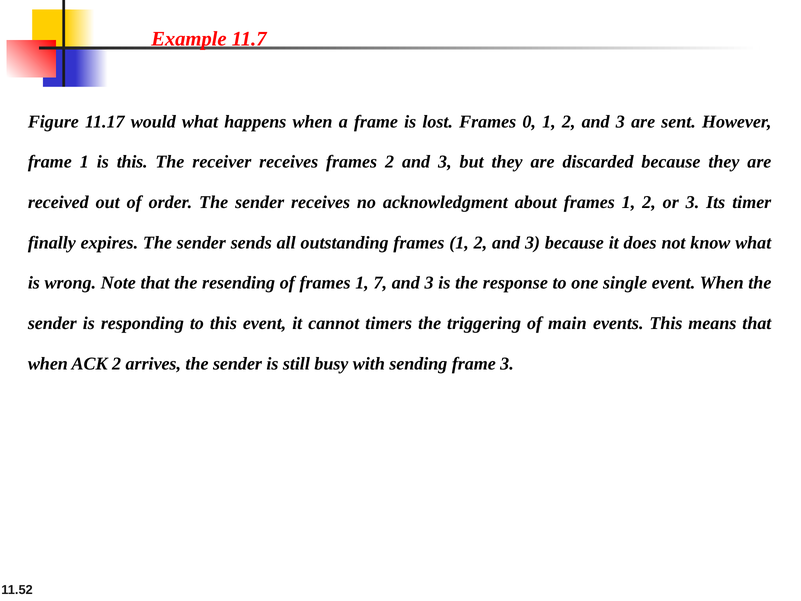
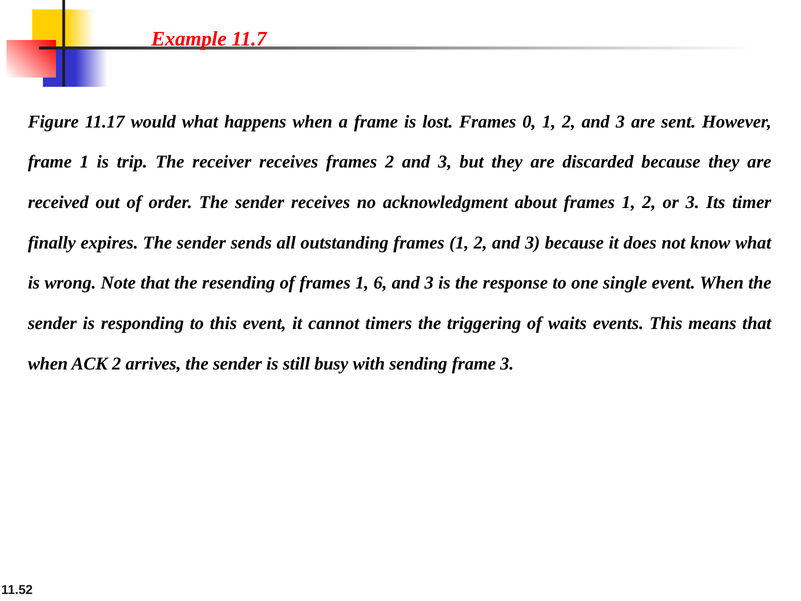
is this: this -> trip
7: 7 -> 6
main: main -> waits
